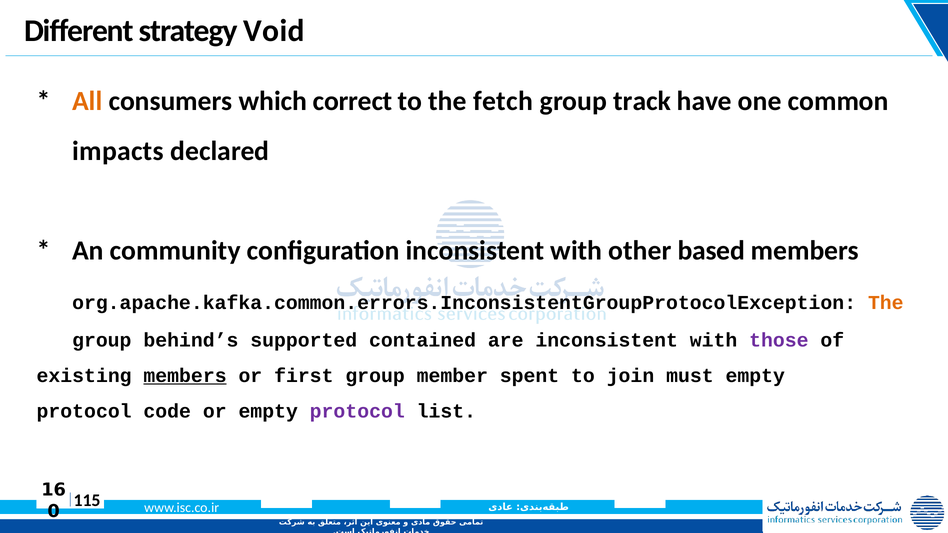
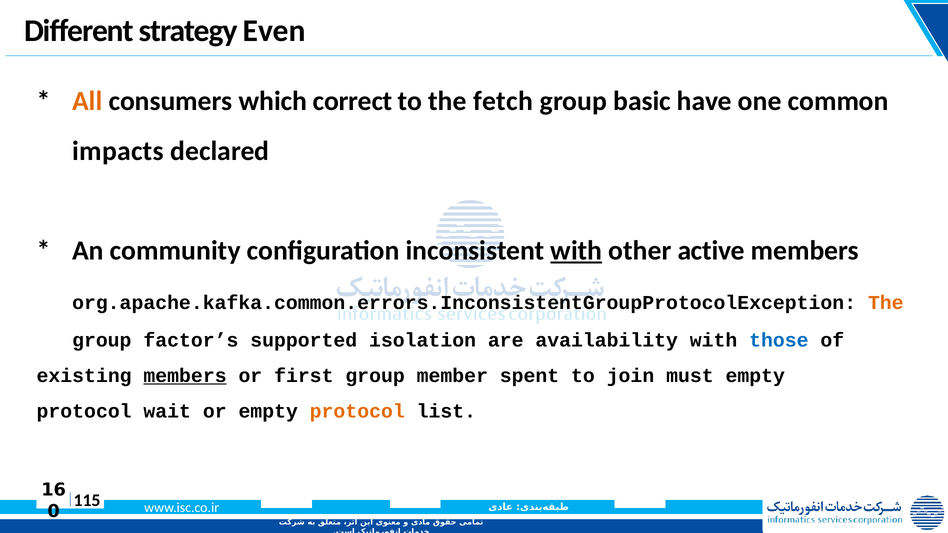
Void: Void -> Even
track: track -> basic
with at (576, 251) underline: none -> present
based: based -> active
behind’s: behind’s -> factor’s
contained: contained -> isolation
are inconsistent: inconsistent -> availability
those colour: purple -> blue
code: code -> wait
protocol at (357, 411) colour: purple -> orange
